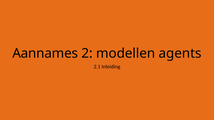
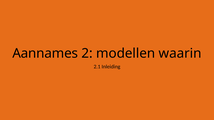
agents: agents -> waarin
